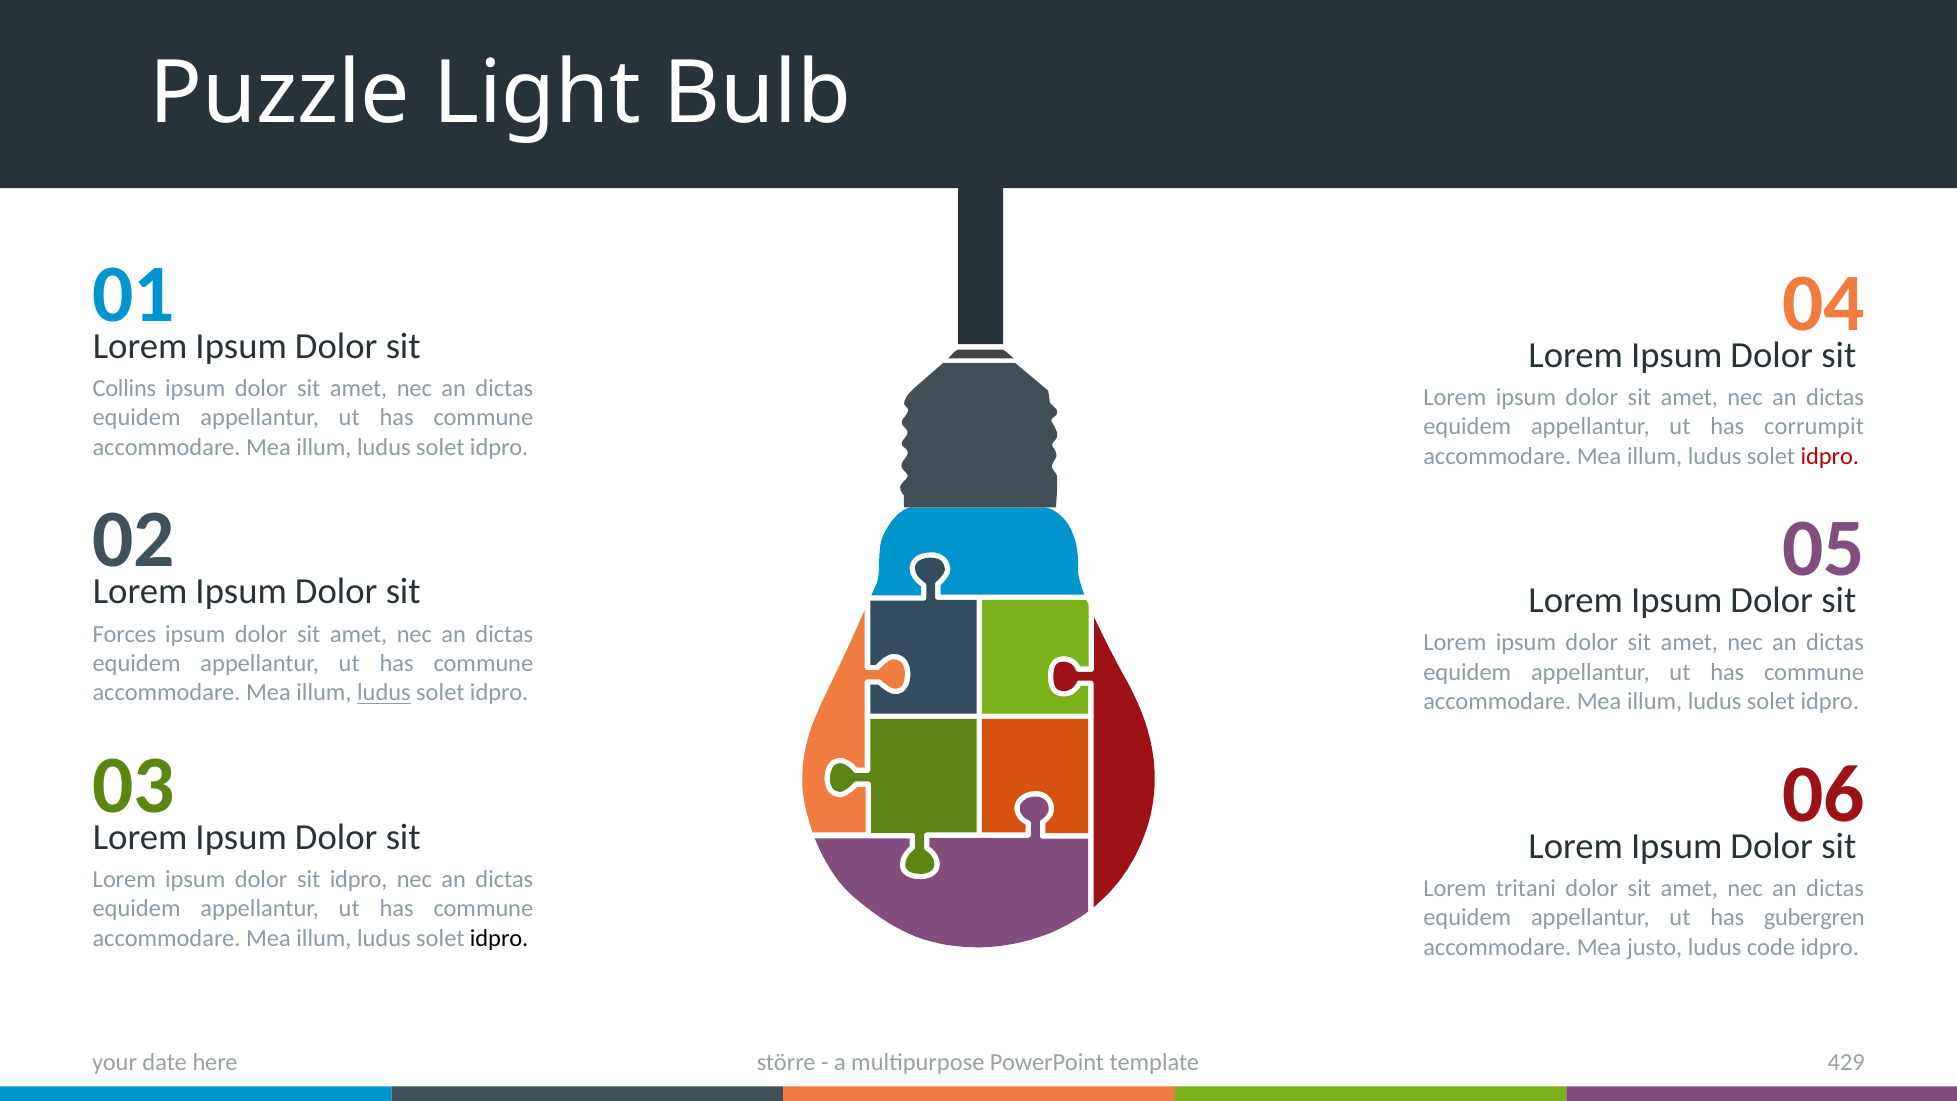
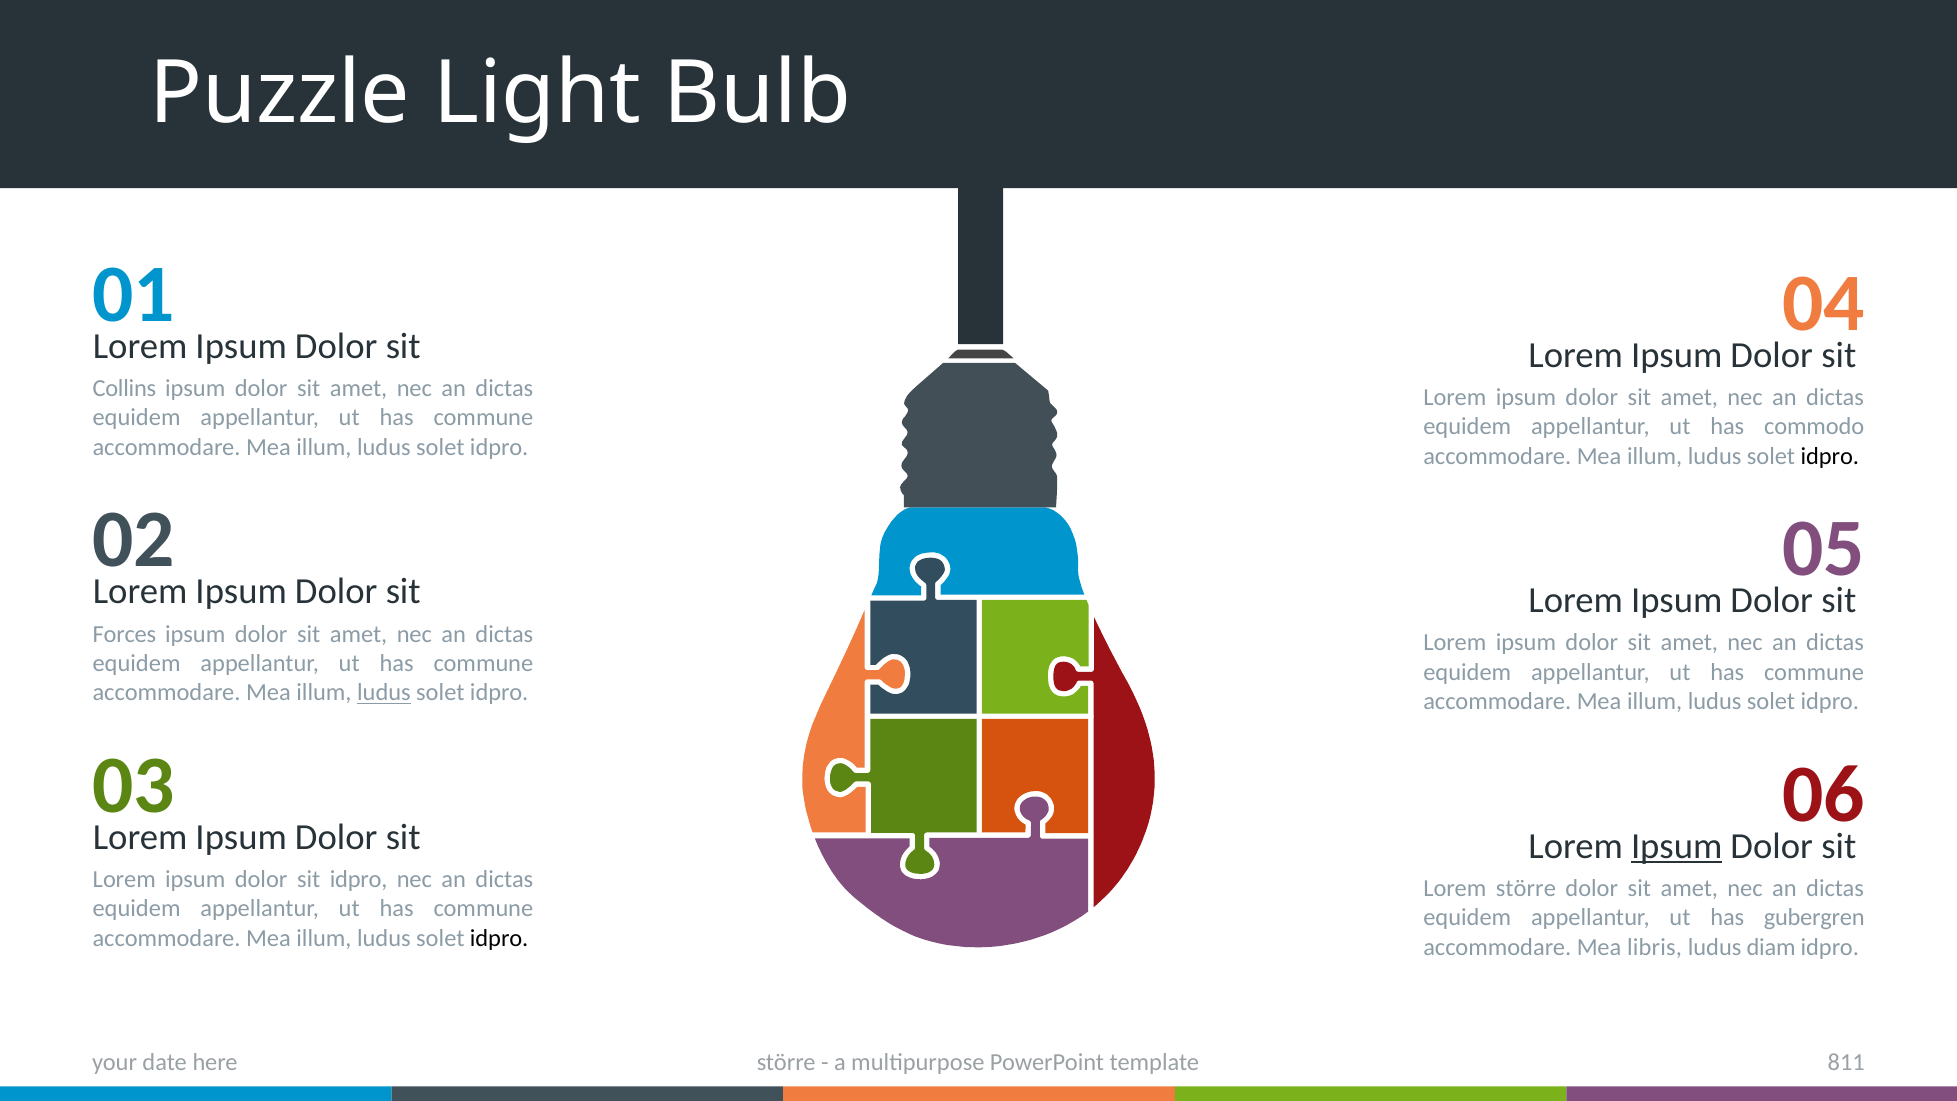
corrumpit: corrumpit -> commodo
idpro at (1830, 456) colour: red -> black
Ipsum at (1677, 846) underline: none -> present
Lorem tritani: tritani -> större
justo: justo -> libris
code: code -> diam
429: 429 -> 811
